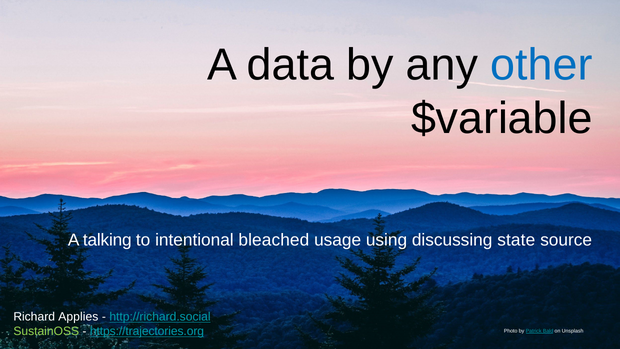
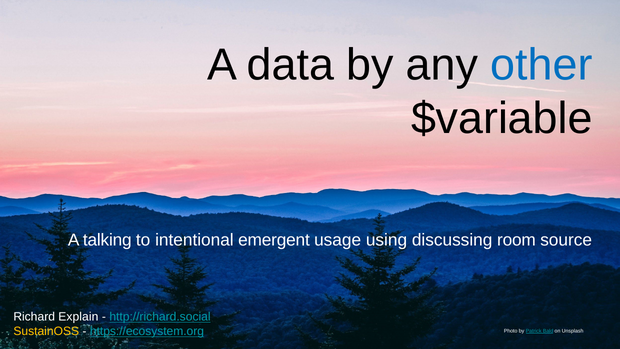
bleached: bleached -> emergent
state: state -> room
Applies: Applies -> Explain
SustainOSS colour: light green -> yellow
https://trajectories.org: https://trajectories.org -> https://ecosystem.org
